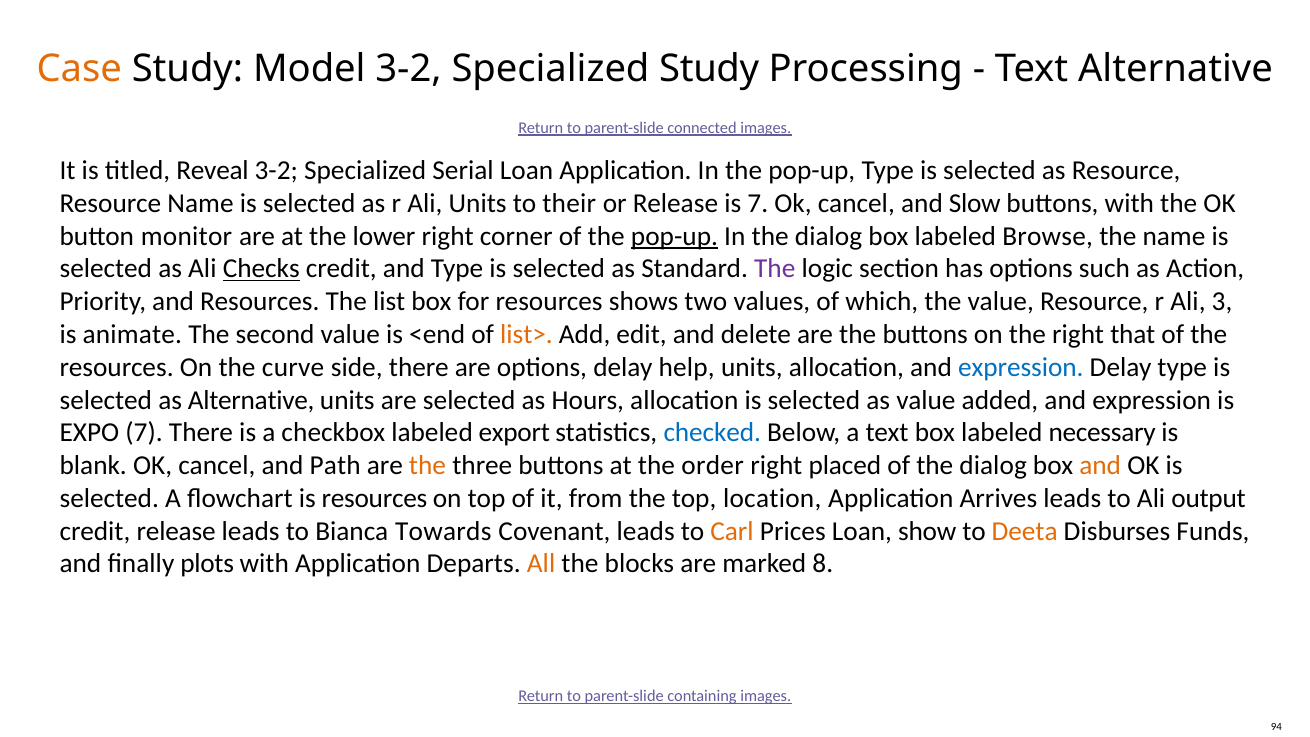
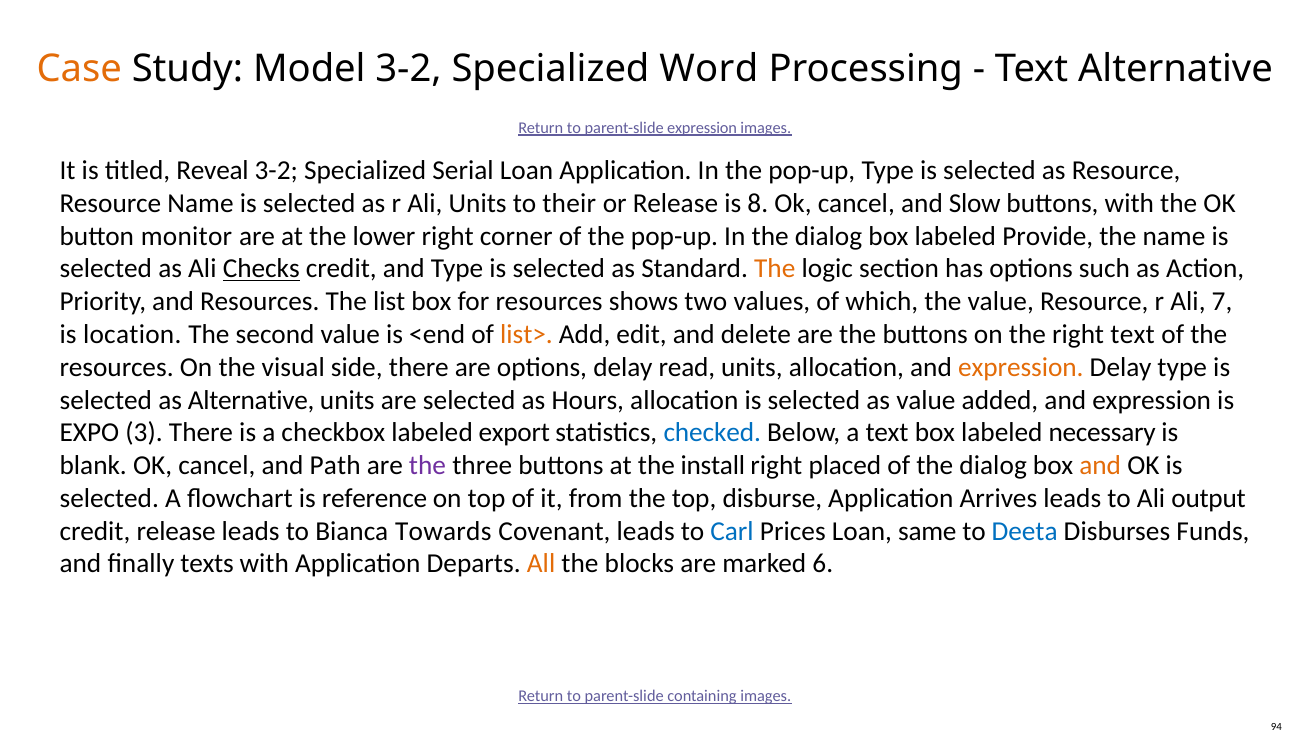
Specialized Study: Study -> Word
parent-slide connected: connected -> expression
is 7: 7 -> 8
pop-up at (674, 236) underline: present -> none
Browse: Browse -> Provide
The at (775, 269) colour: purple -> orange
3: 3 -> 7
animate: animate -> location
right that: that -> text
curve: curve -> visual
help: help -> read
expression at (1021, 367) colour: blue -> orange
EXPO 7: 7 -> 3
the at (427, 465) colour: orange -> purple
order: order -> install
is resources: resources -> reference
location: location -> disburse
Carl colour: orange -> blue
show: show -> same
Deeta colour: orange -> blue
plots: plots -> texts
8: 8 -> 6
